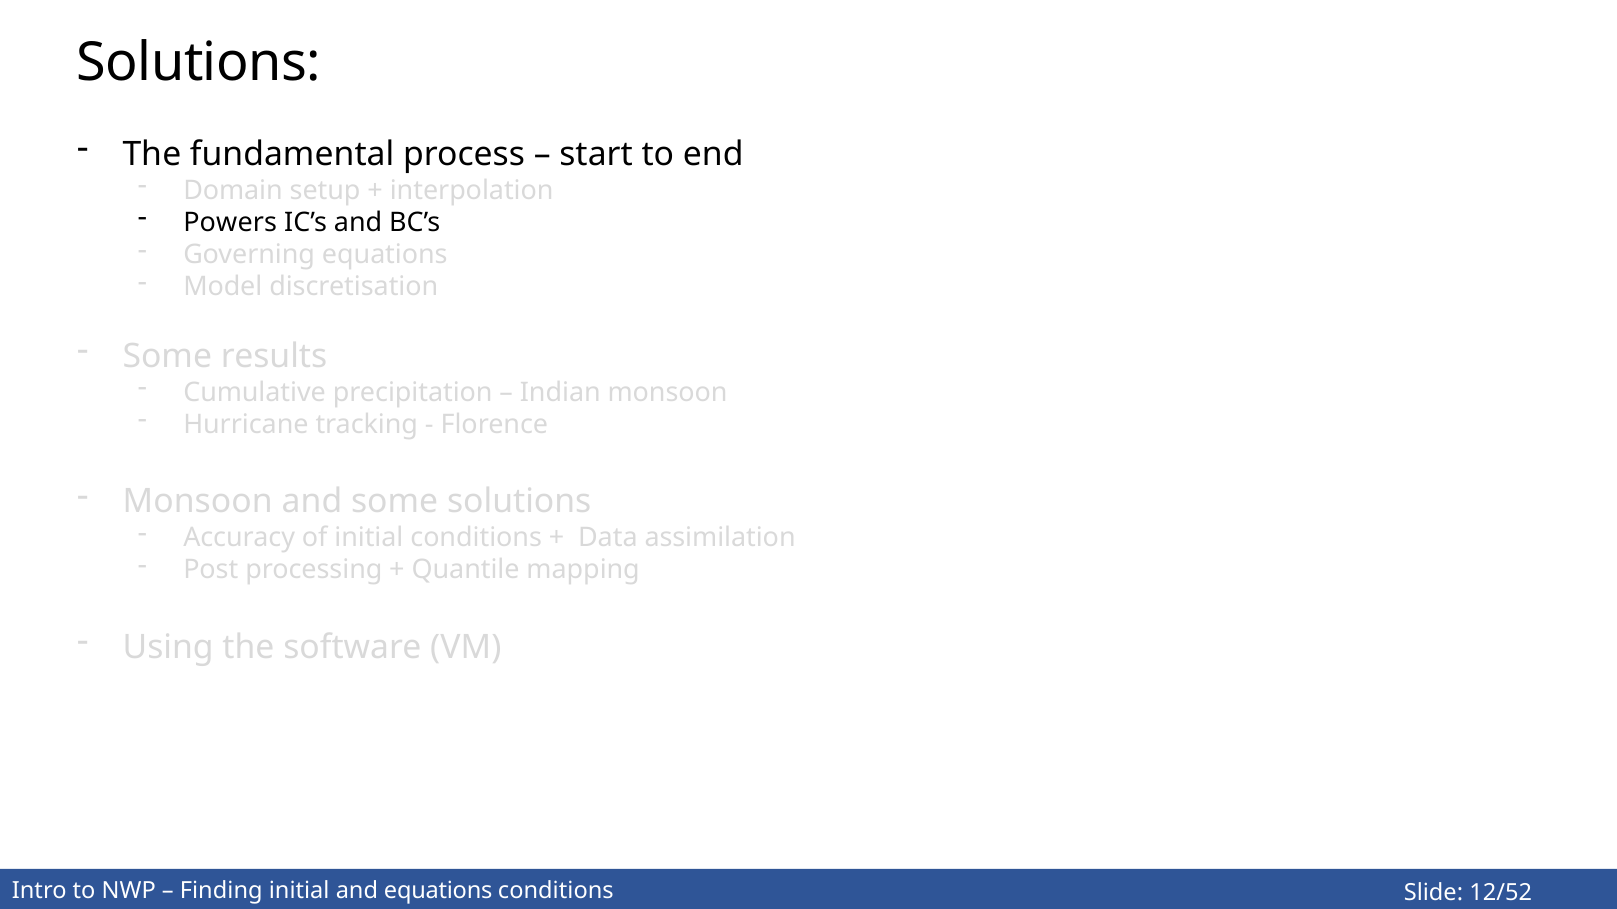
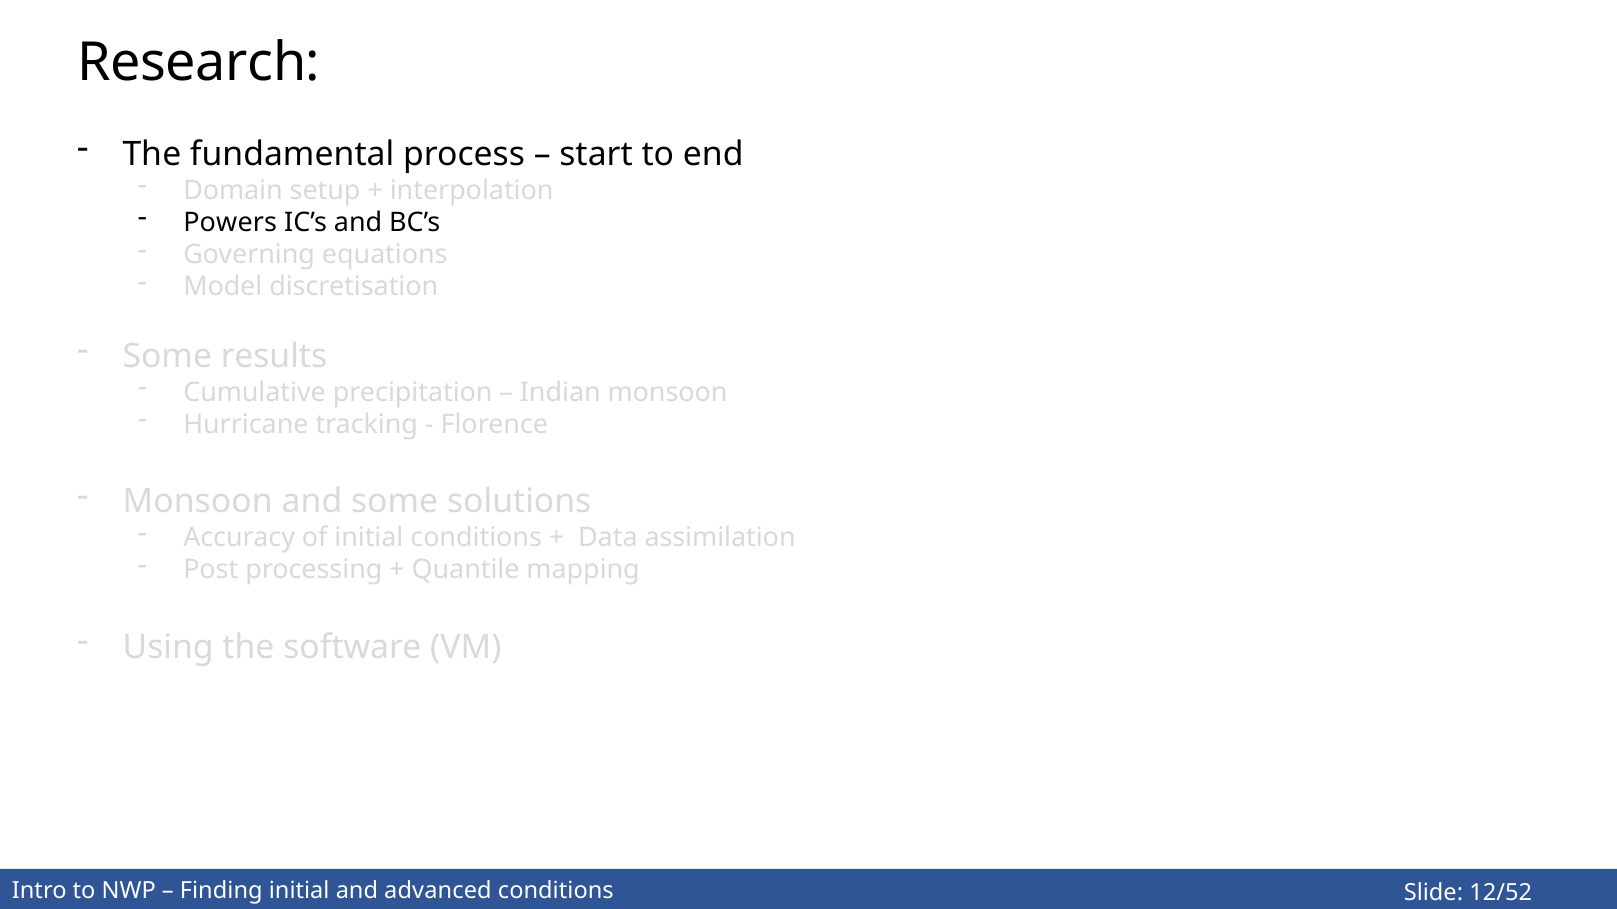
Solutions at (199, 63): Solutions -> Research
and equations: equations -> advanced
